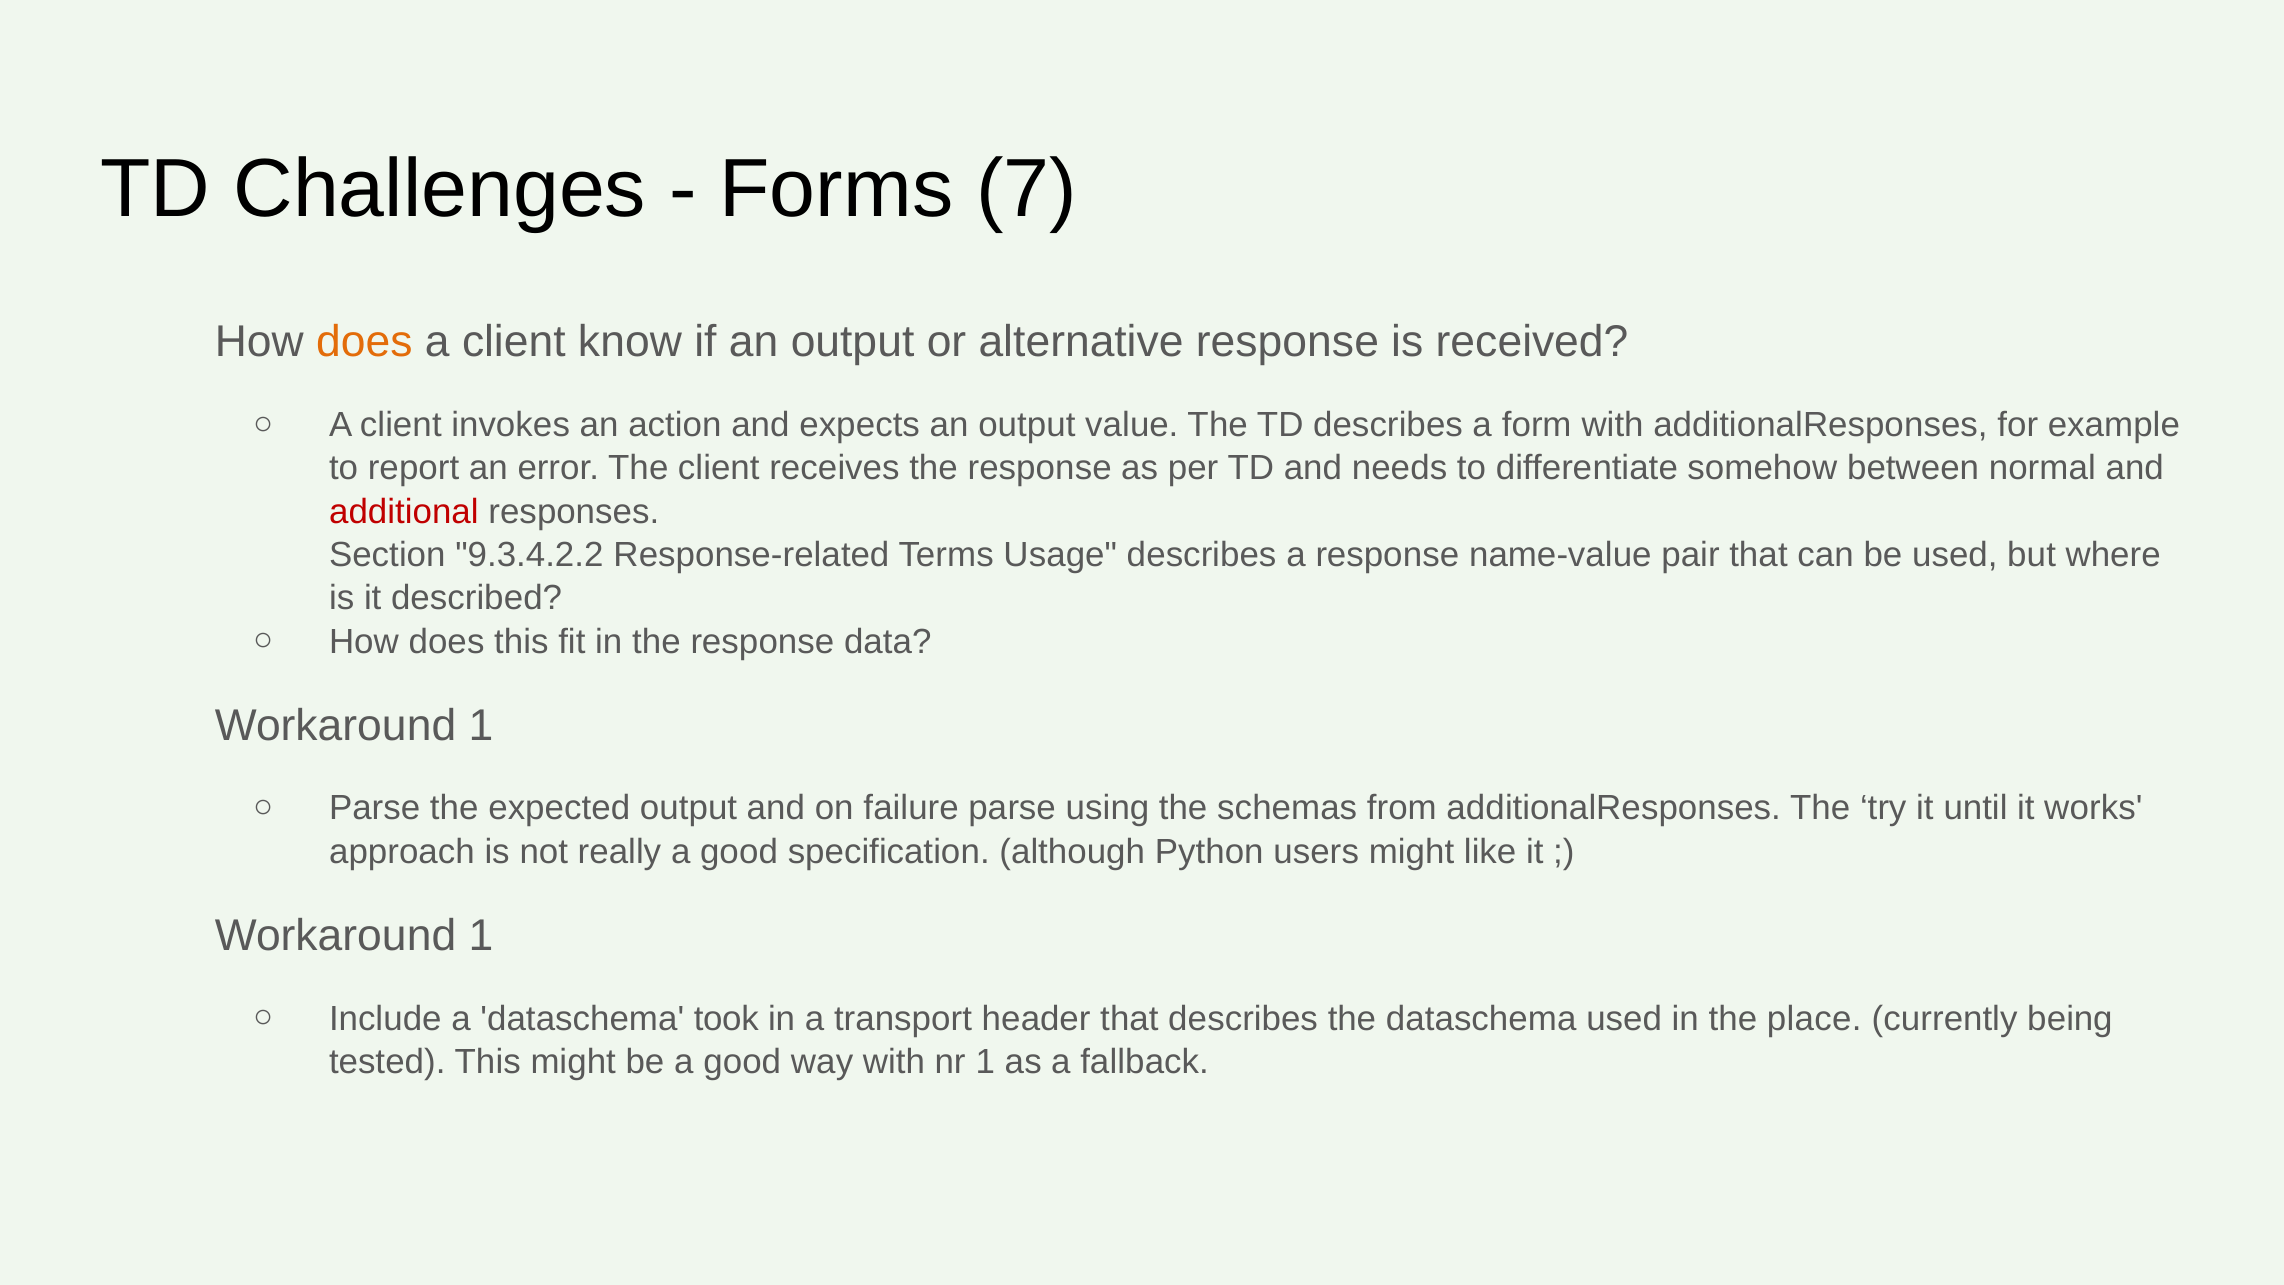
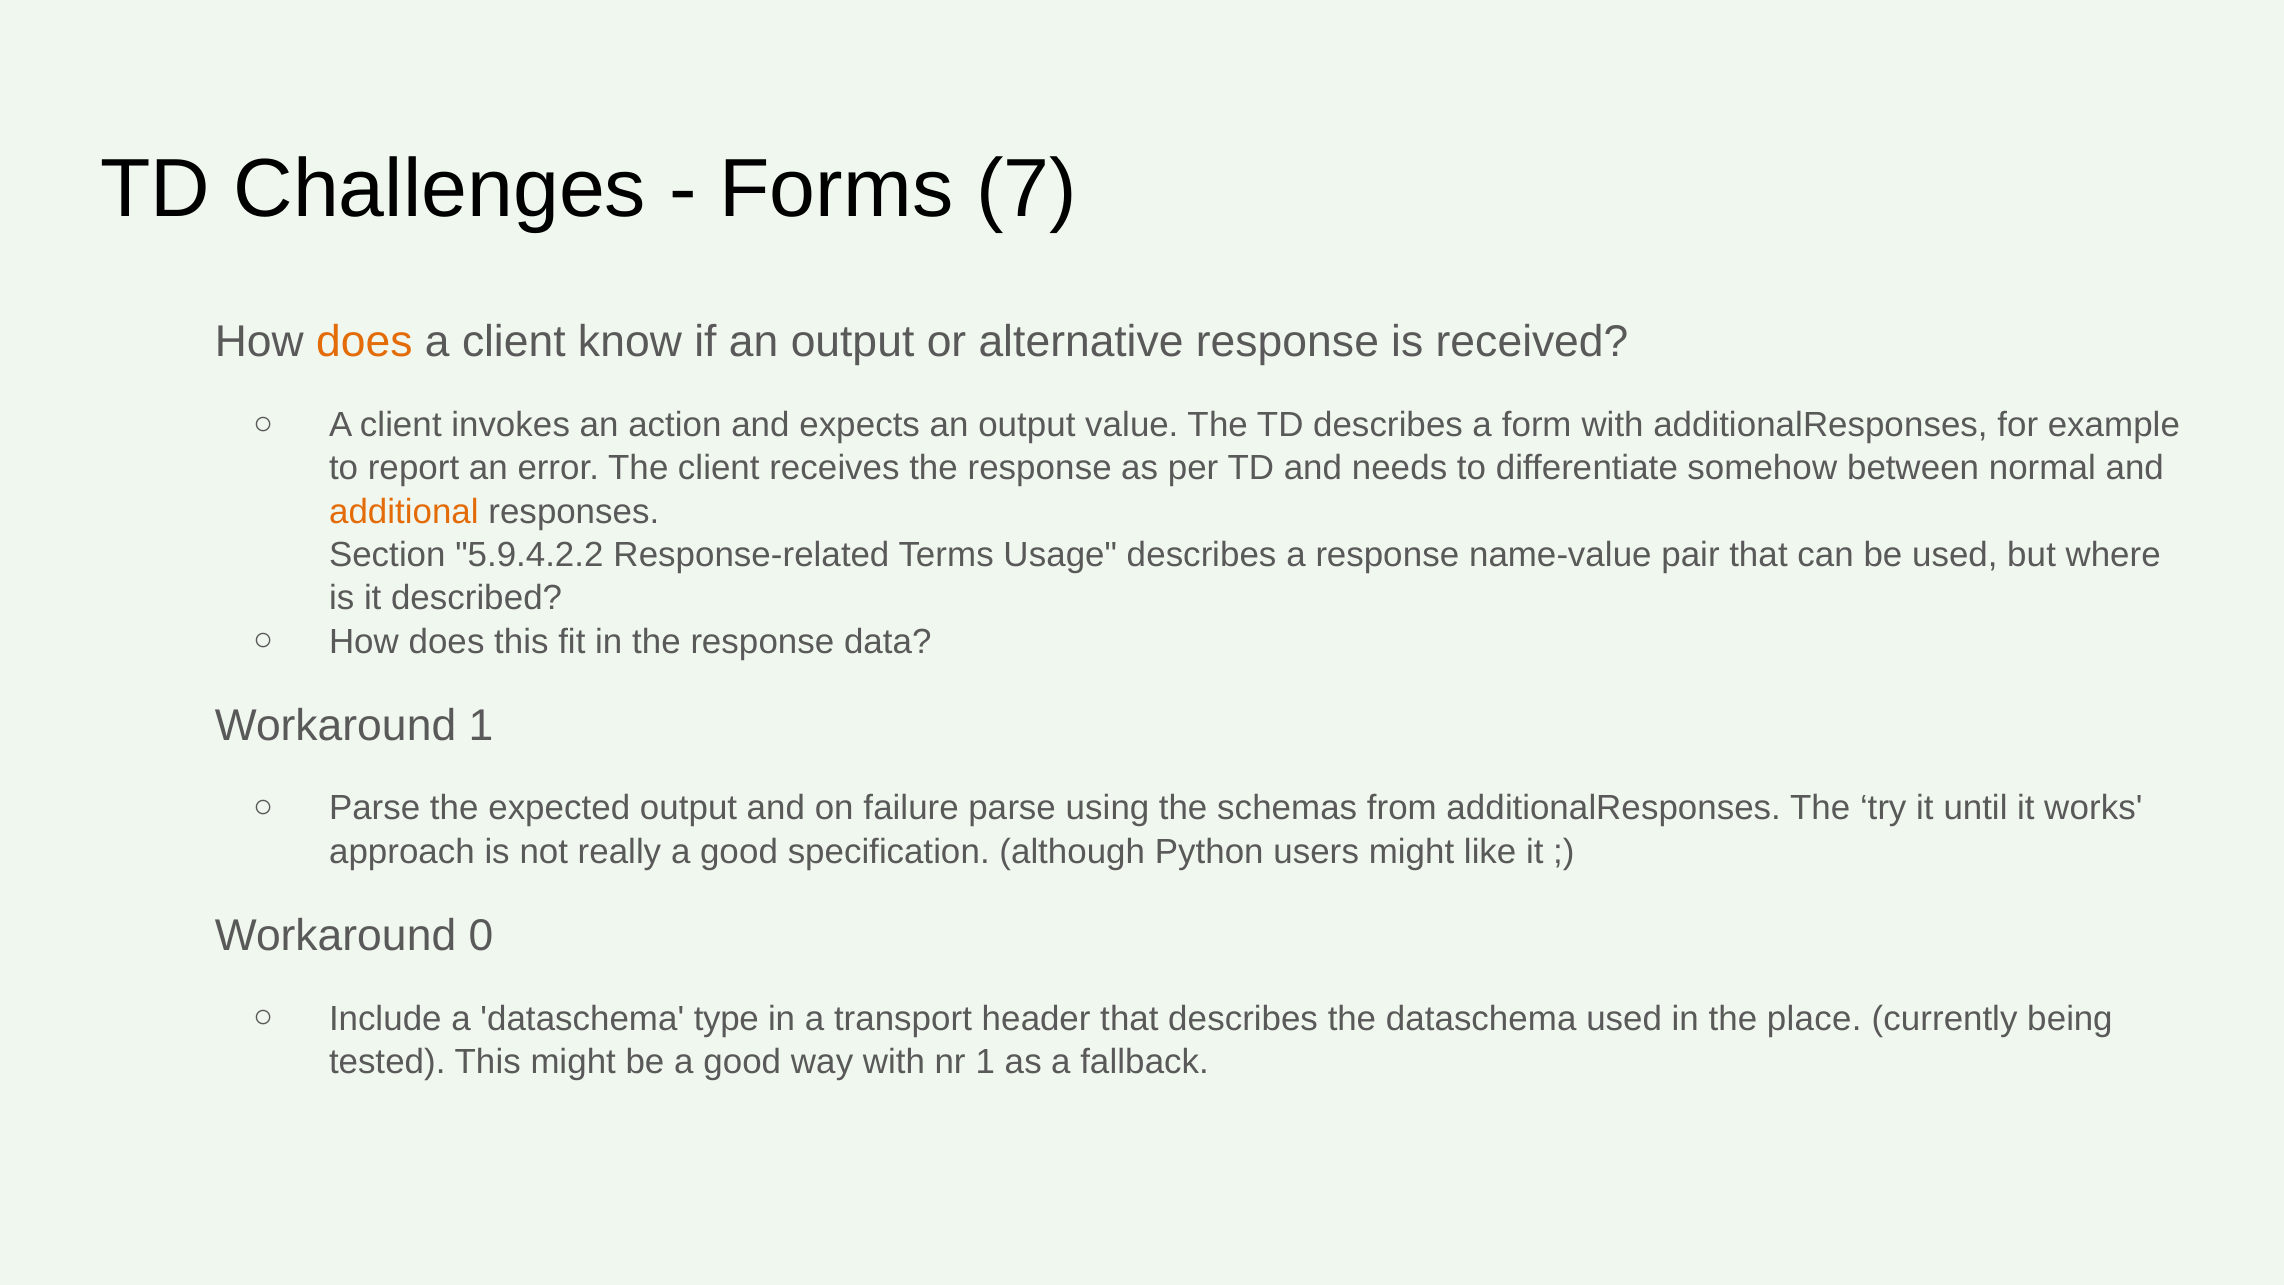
additional colour: red -> orange
9.3.4.2.2: 9.3.4.2.2 -> 5.9.4.2.2
1 at (481, 936): 1 -> 0
took: took -> type
